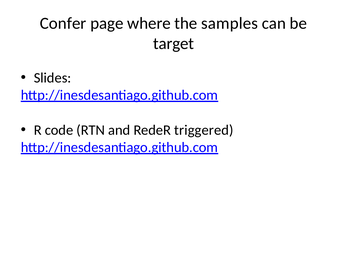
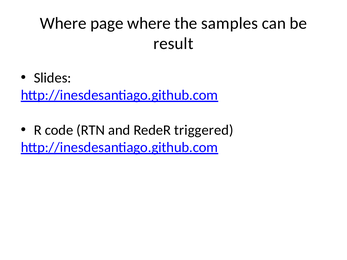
Confer at (63, 23): Confer -> Where
target: target -> result
